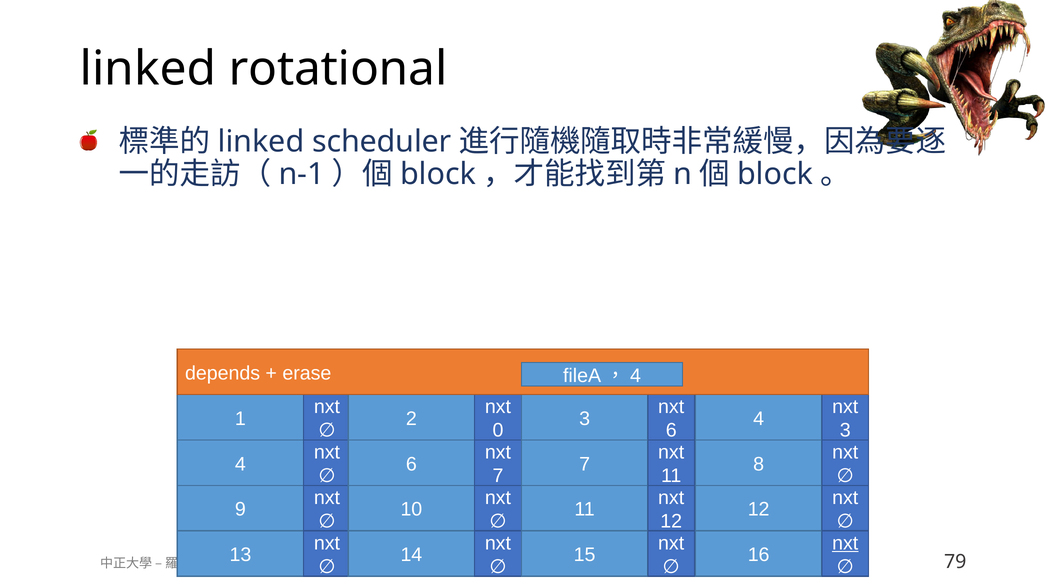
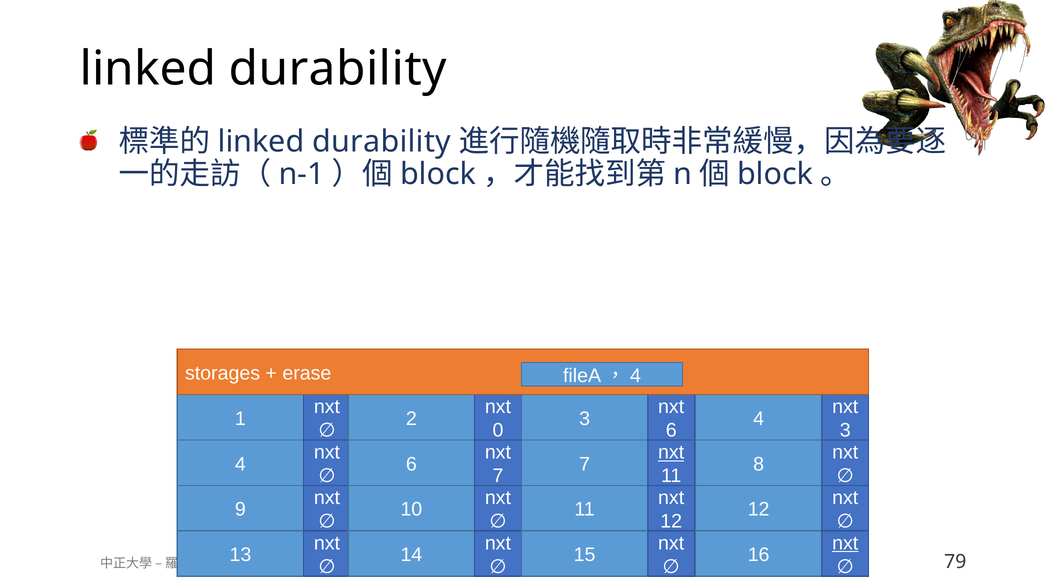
rotational at (338, 69): rotational -> durability
scheduler at (382, 142): scheduler -> durability
depends: depends -> storages
nxt at (671, 453) underline: none -> present
